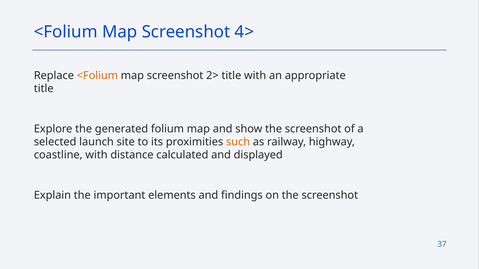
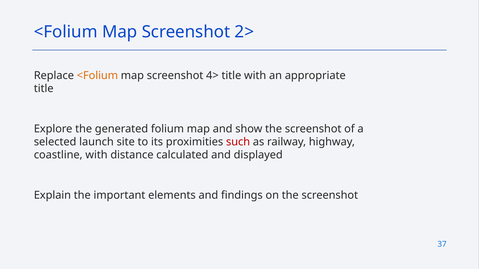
4>: 4> -> 2>
2>: 2> -> 4>
such colour: orange -> red
